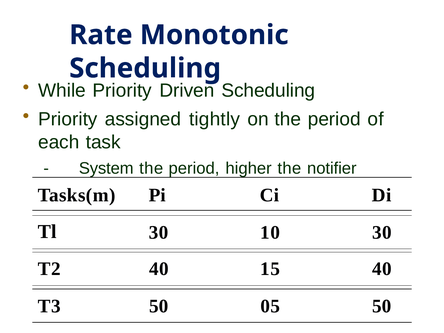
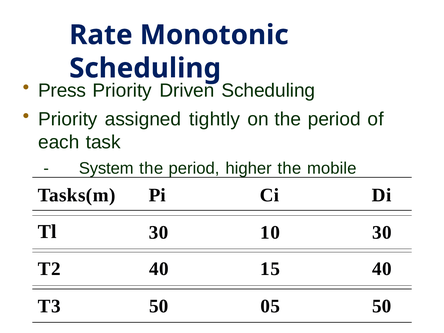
While: While -> Press
notifier: notifier -> mobile
